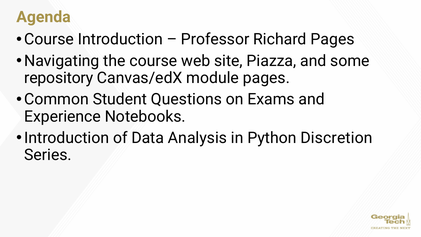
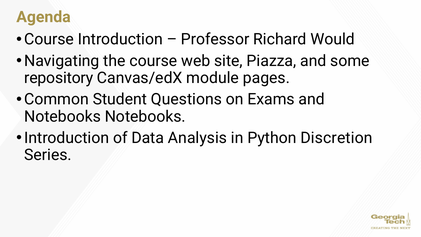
Richard Pages: Pages -> Would
Experience at (63, 116): Experience -> Notebooks
